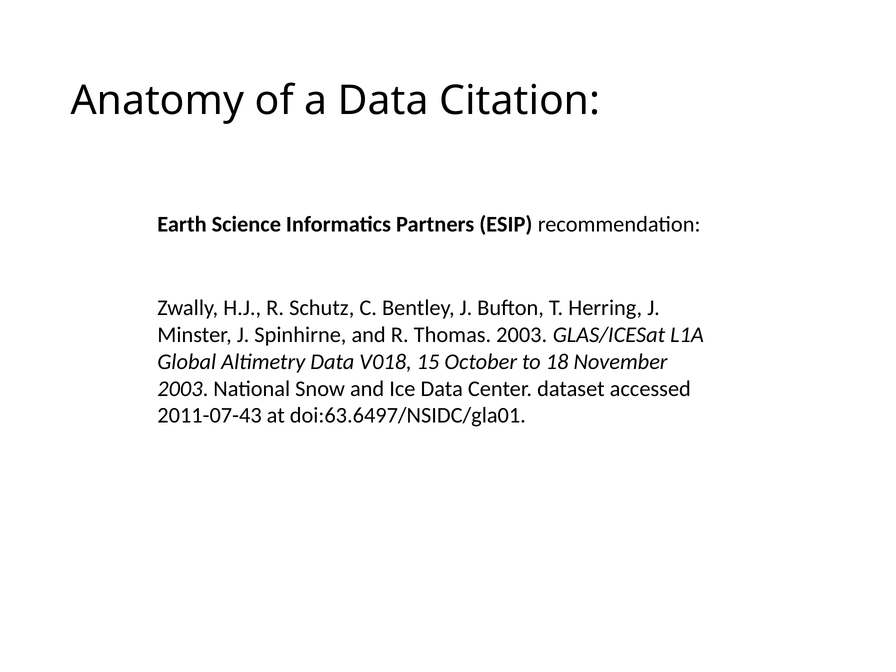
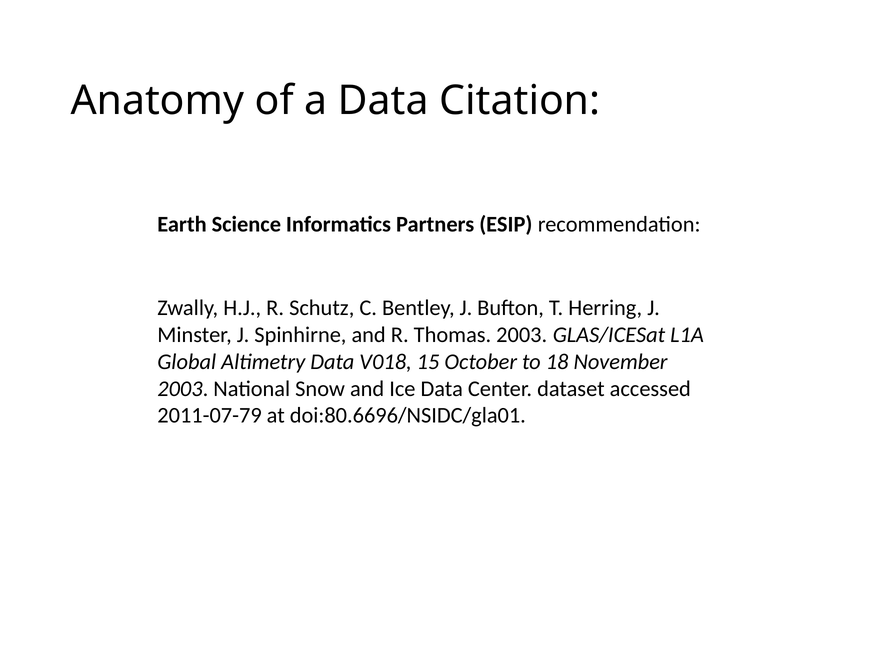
2011-07-43: 2011-07-43 -> 2011-07-79
doi:63.6497/NSIDC/gla01: doi:63.6497/NSIDC/gla01 -> doi:80.6696/NSIDC/gla01
